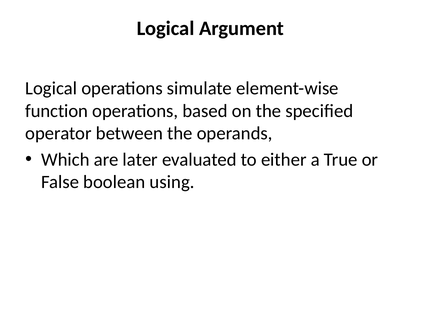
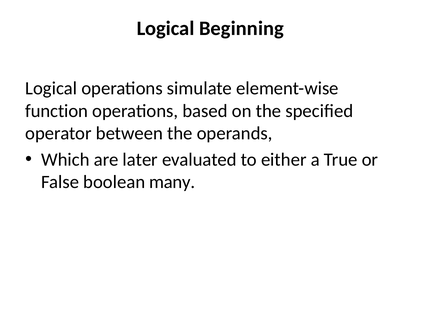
Argument: Argument -> Beginning
using: using -> many
